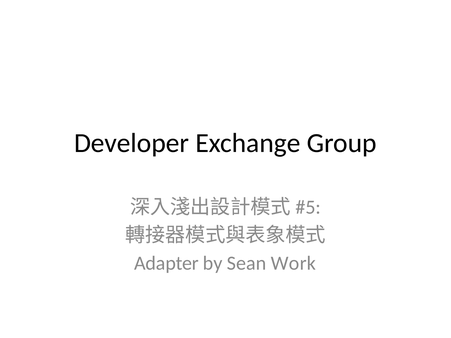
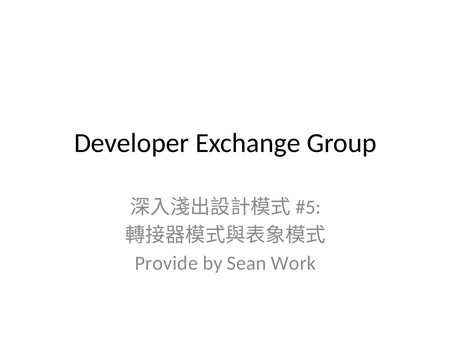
Adapter: Adapter -> Provide
